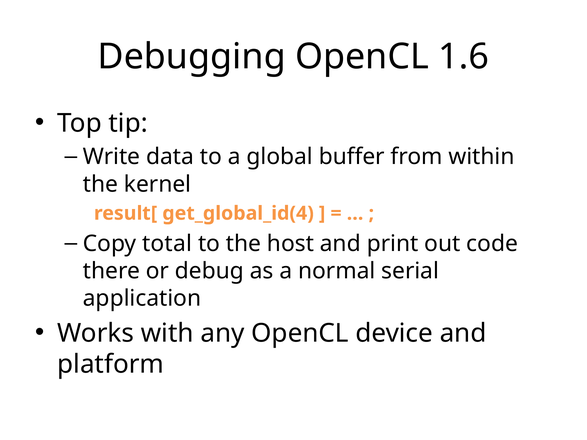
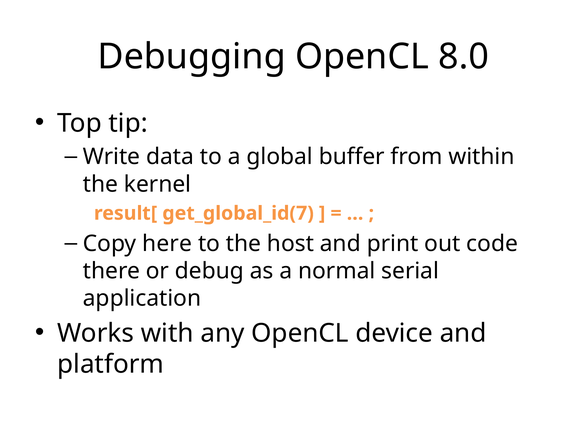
1.6: 1.6 -> 8.0
get_global_id(4: get_global_id(4 -> get_global_id(7
total: total -> here
